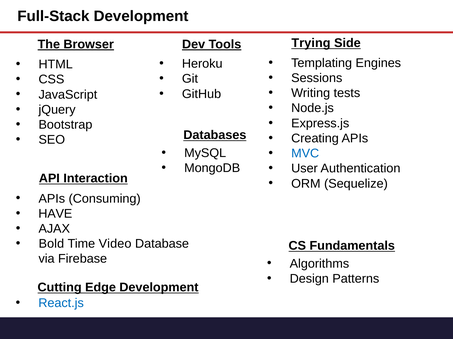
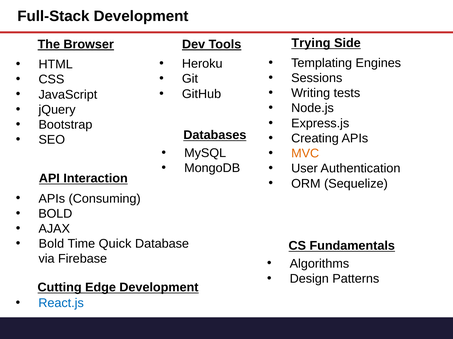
MVC colour: blue -> orange
HAVE at (55, 214): HAVE -> BOLD
Video: Video -> Quick
